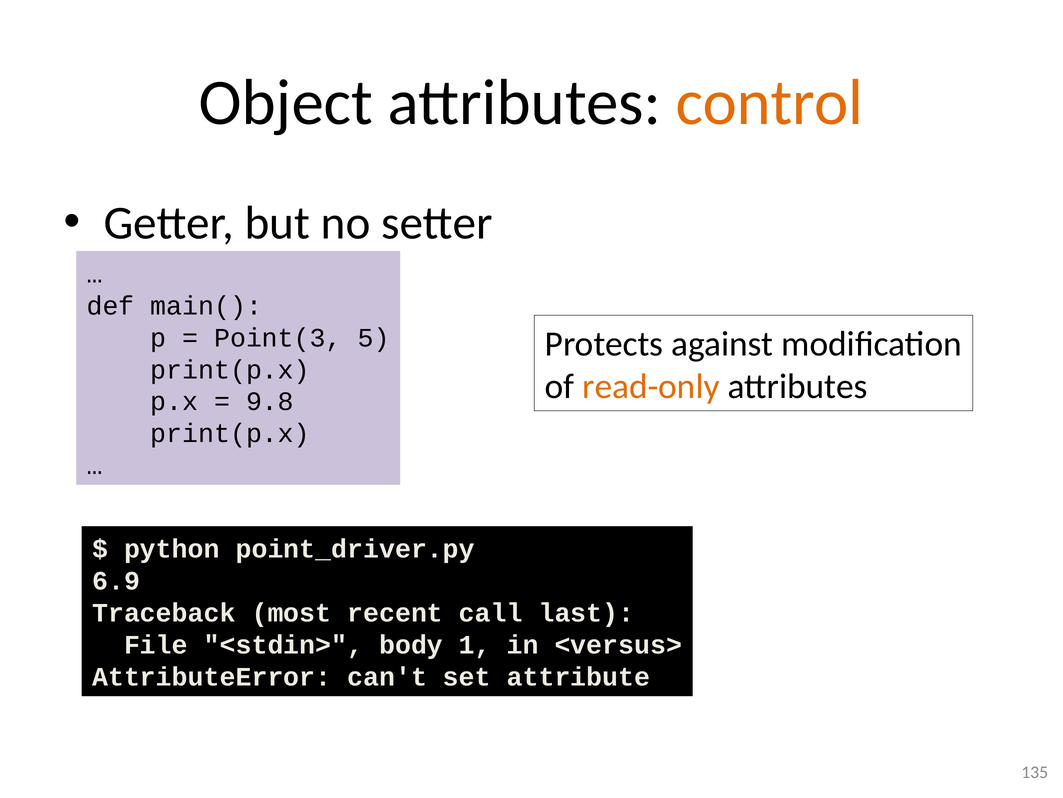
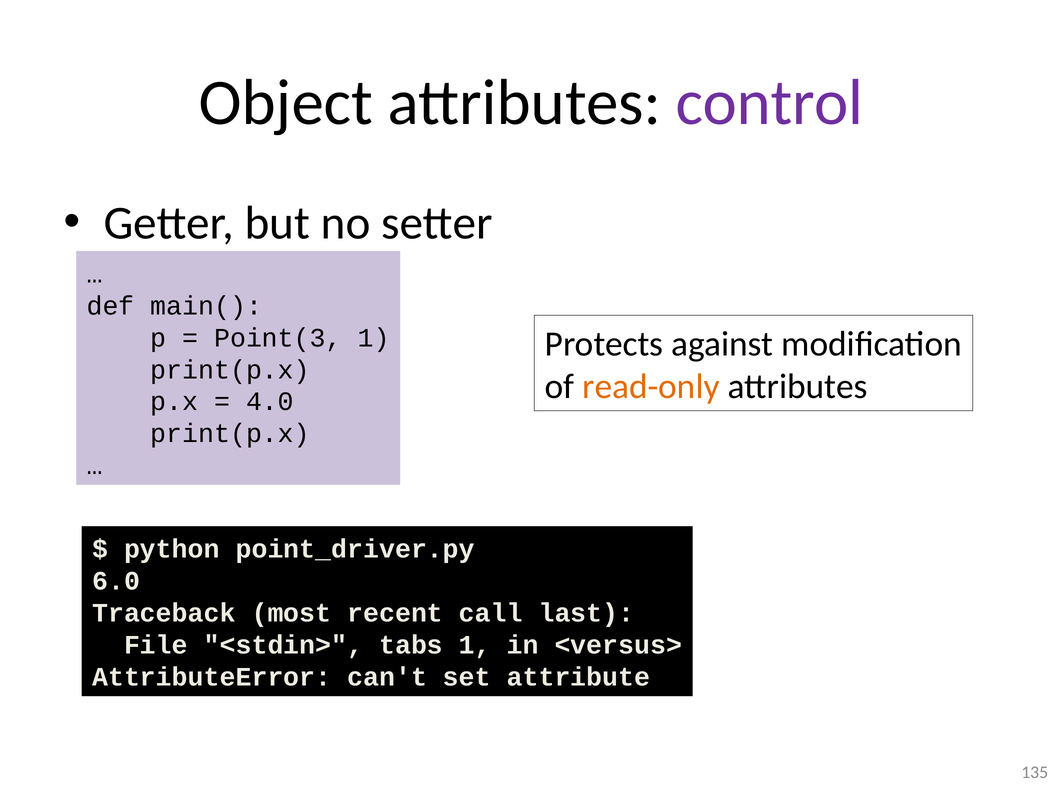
control colour: orange -> purple
Point(3 5: 5 -> 1
9.8: 9.8 -> 4.0
6.9: 6.9 -> 6.0
body: body -> tabs
